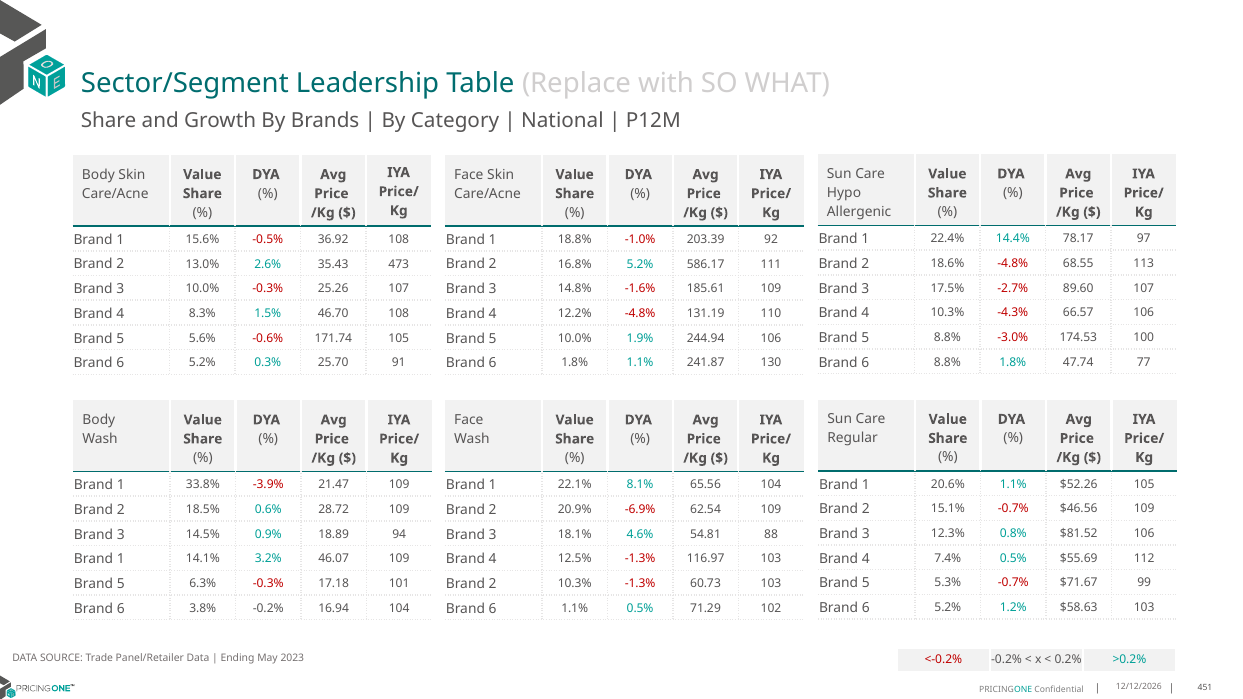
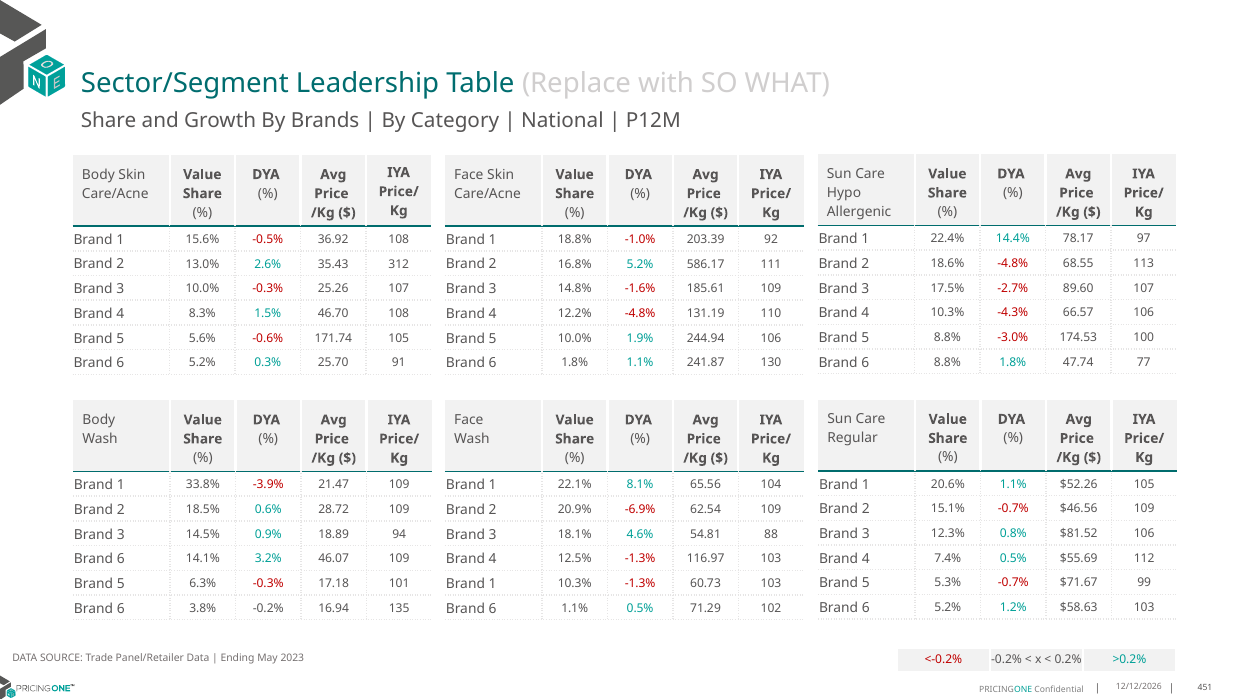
473: 473 -> 312
1 at (121, 559): 1 -> 6
2 at (493, 584): 2 -> 1
16.94 104: 104 -> 135
